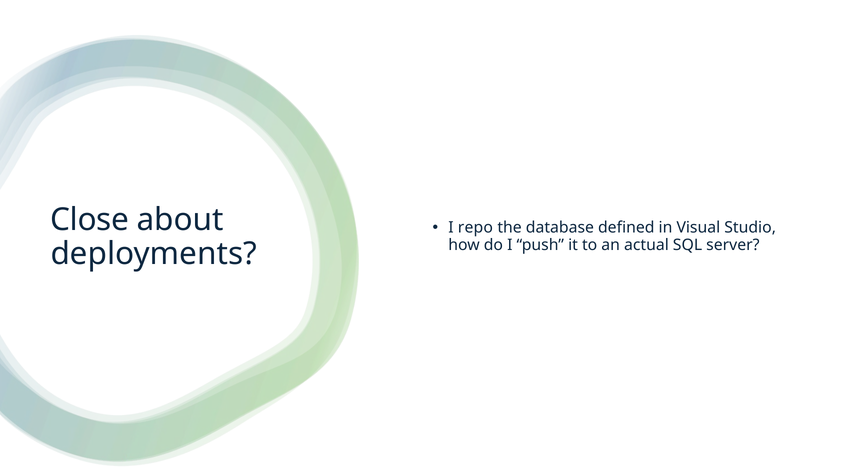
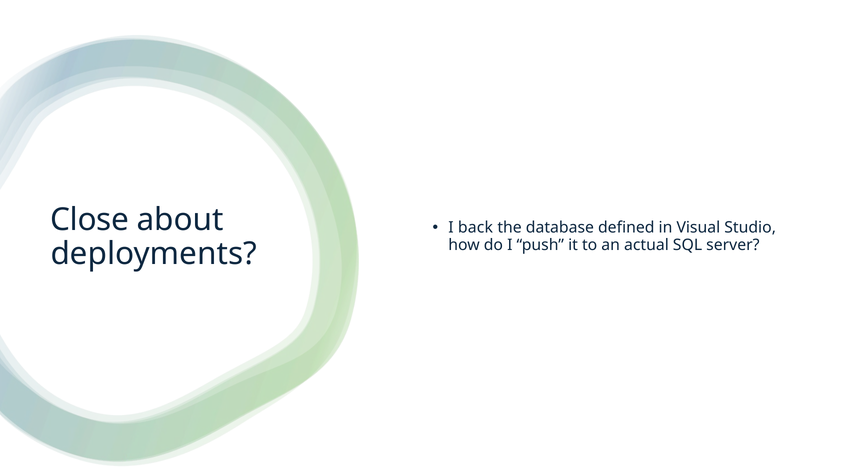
repo: repo -> back
